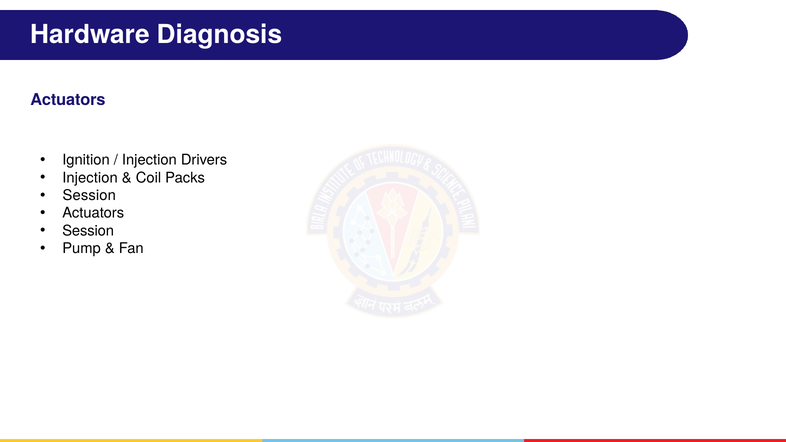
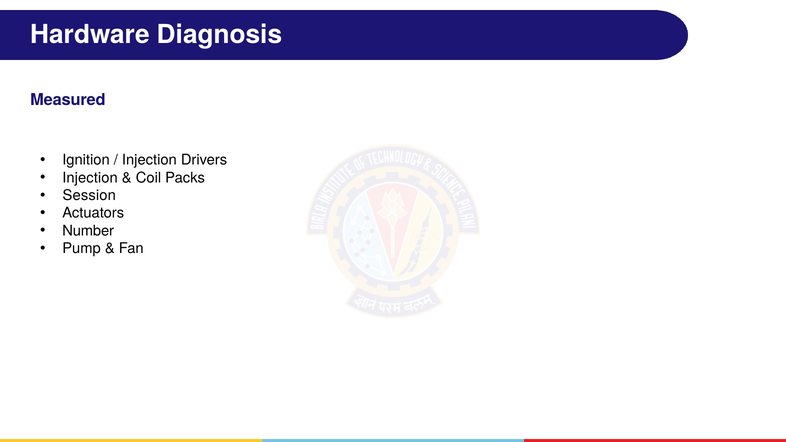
Actuators at (68, 100): Actuators -> Measured
Session at (88, 231): Session -> Number
